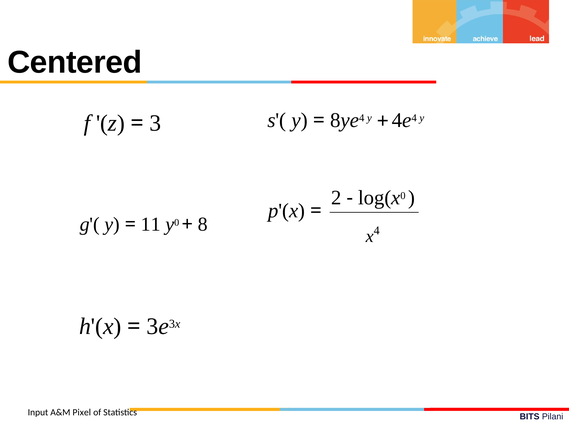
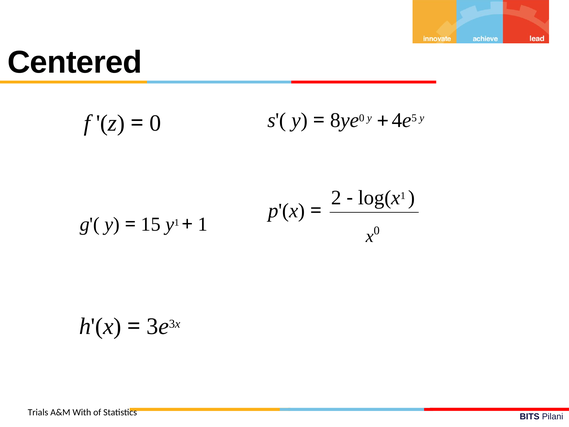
4 at (362, 118): 4 -> 0
3 at (155, 123): 3 -> 0
4 at (414, 118): 4 -> 5
0 at (403, 196): 0 -> 1
11: 11 -> 15
y 0: 0 -> 1
8 at (203, 224): 8 -> 1
4 at (377, 231): 4 -> 0
Input: Input -> Trials
Pixel: Pixel -> With
